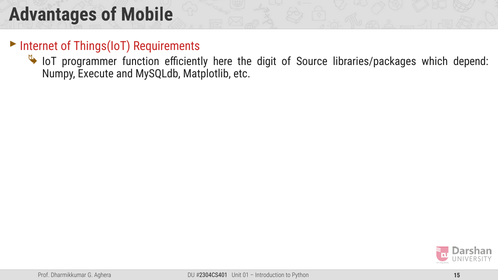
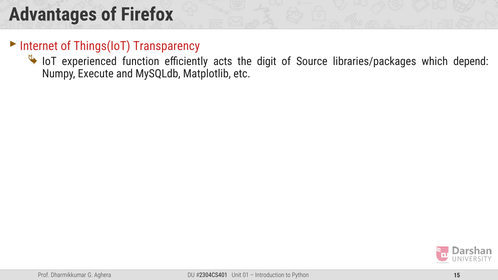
Mobile: Mobile -> Firefox
Requirements: Requirements -> Transparency
programmer: programmer -> experienced
here: here -> acts
